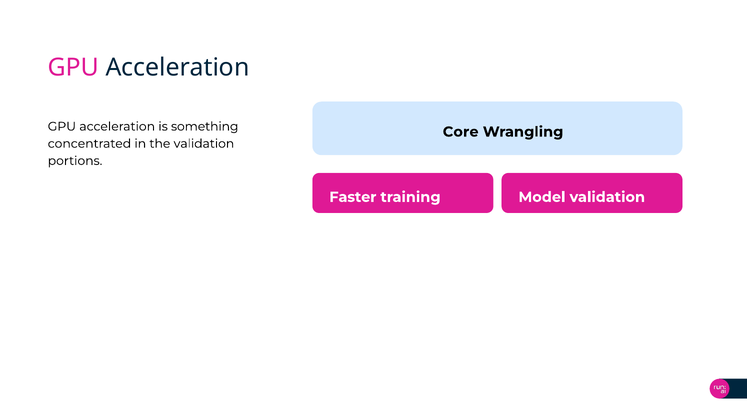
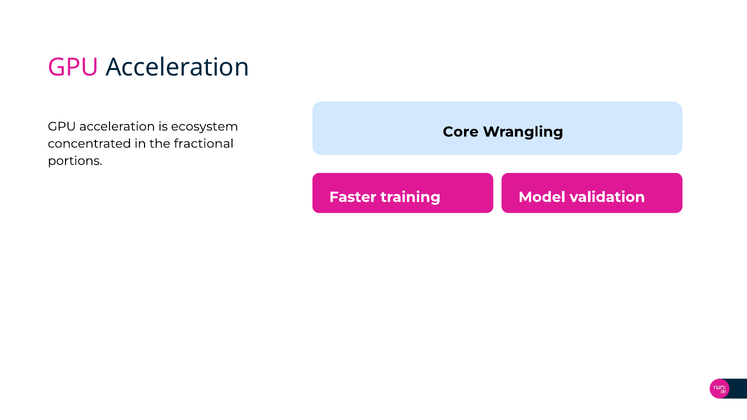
something: something -> ecosystem
the validation: validation -> fractional
